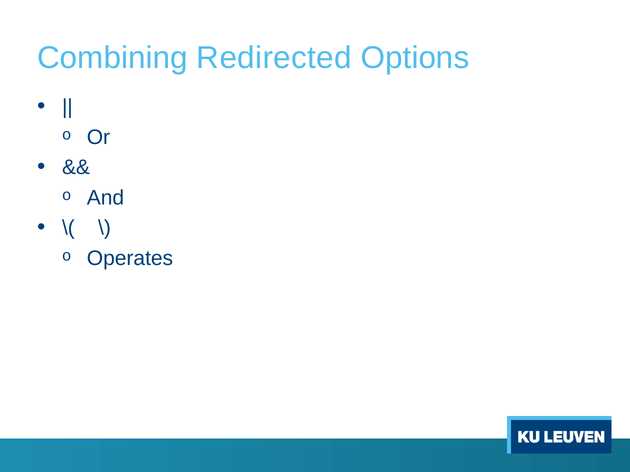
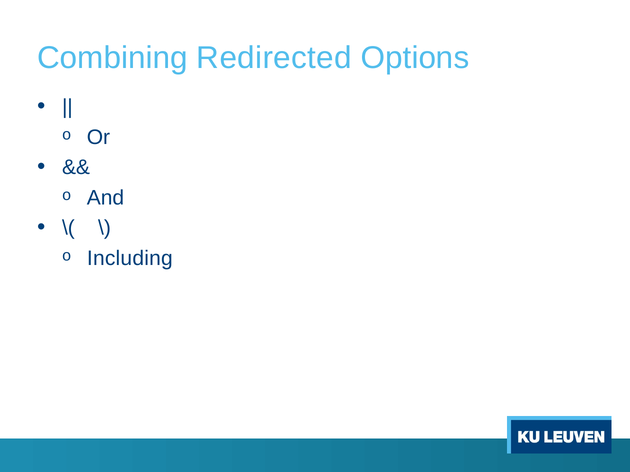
Operates: Operates -> Including
